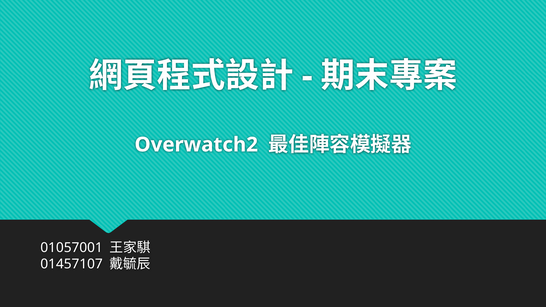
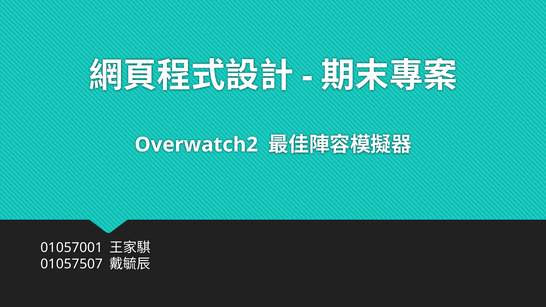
01457107: 01457107 -> 01057507
